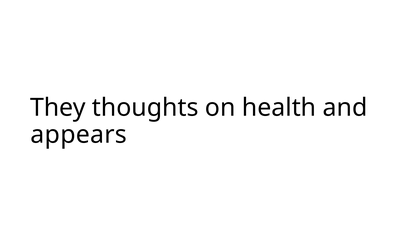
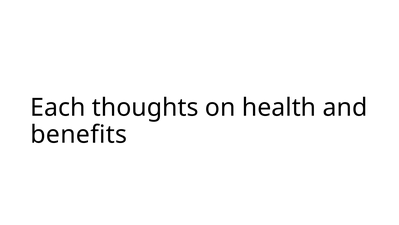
They: They -> Each
appears: appears -> benefits
